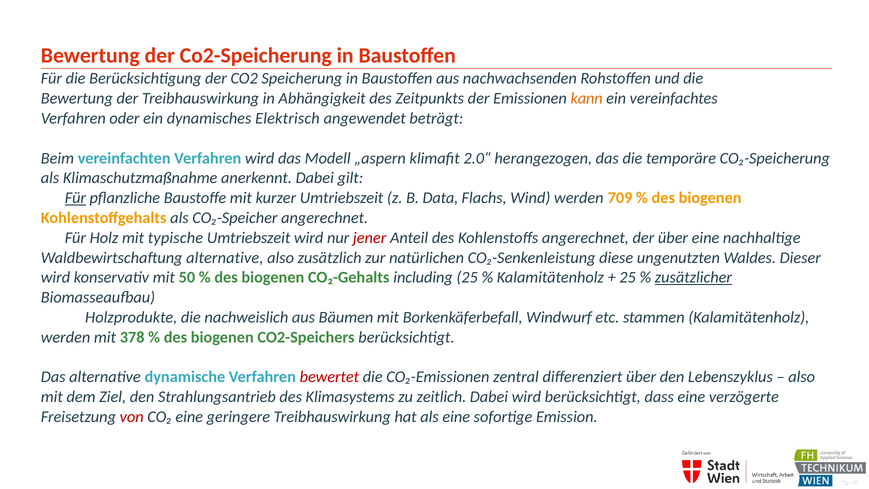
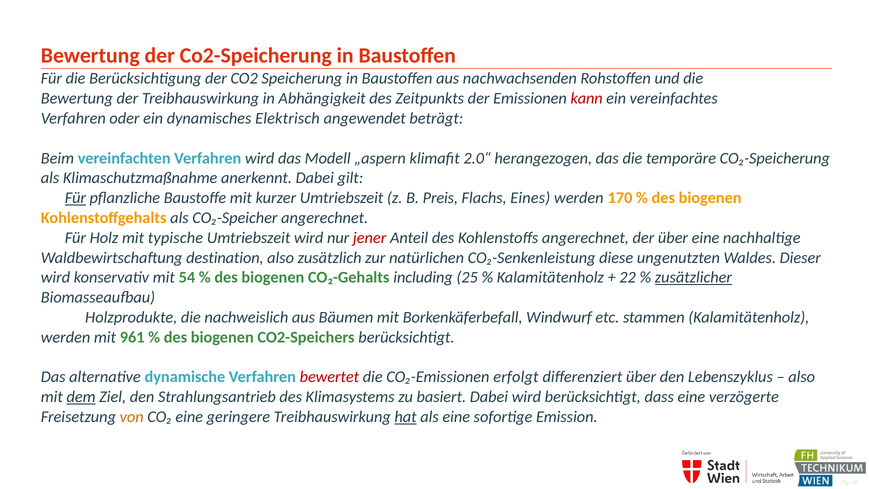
kann colour: orange -> red
Data: Data -> Preis
Wind: Wind -> Eines
709: 709 -> 170
Waldbewirtschaftung alternative: alternative -> destination
50: 50 -> 54
25 at (628, 277): 25 -> 22
378: 378 -> 961
zentral: zentral -> erfolgt
dem underline: none -> present
zeitlich: zeitlich -> basiert
von colour: red -> orange
hat underline: none -> present
